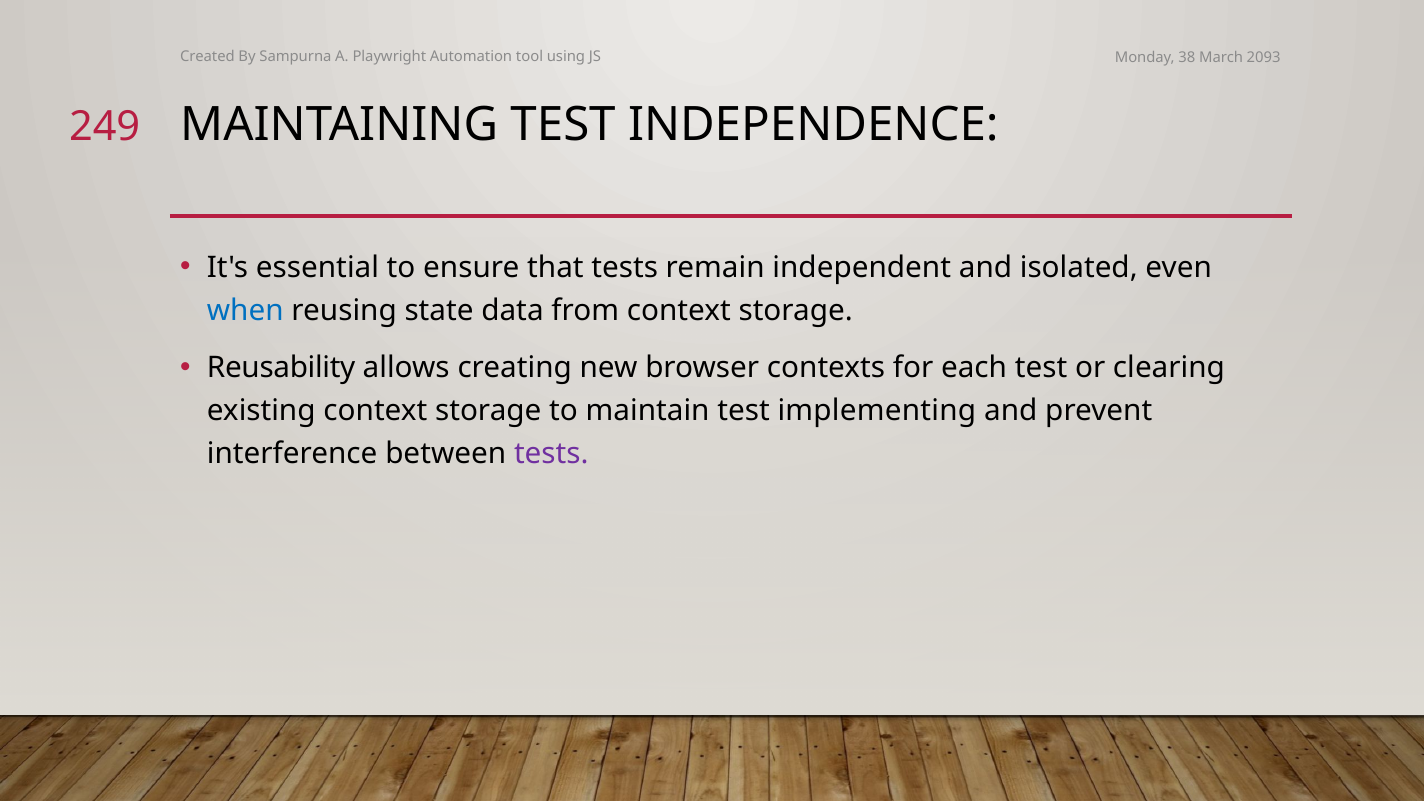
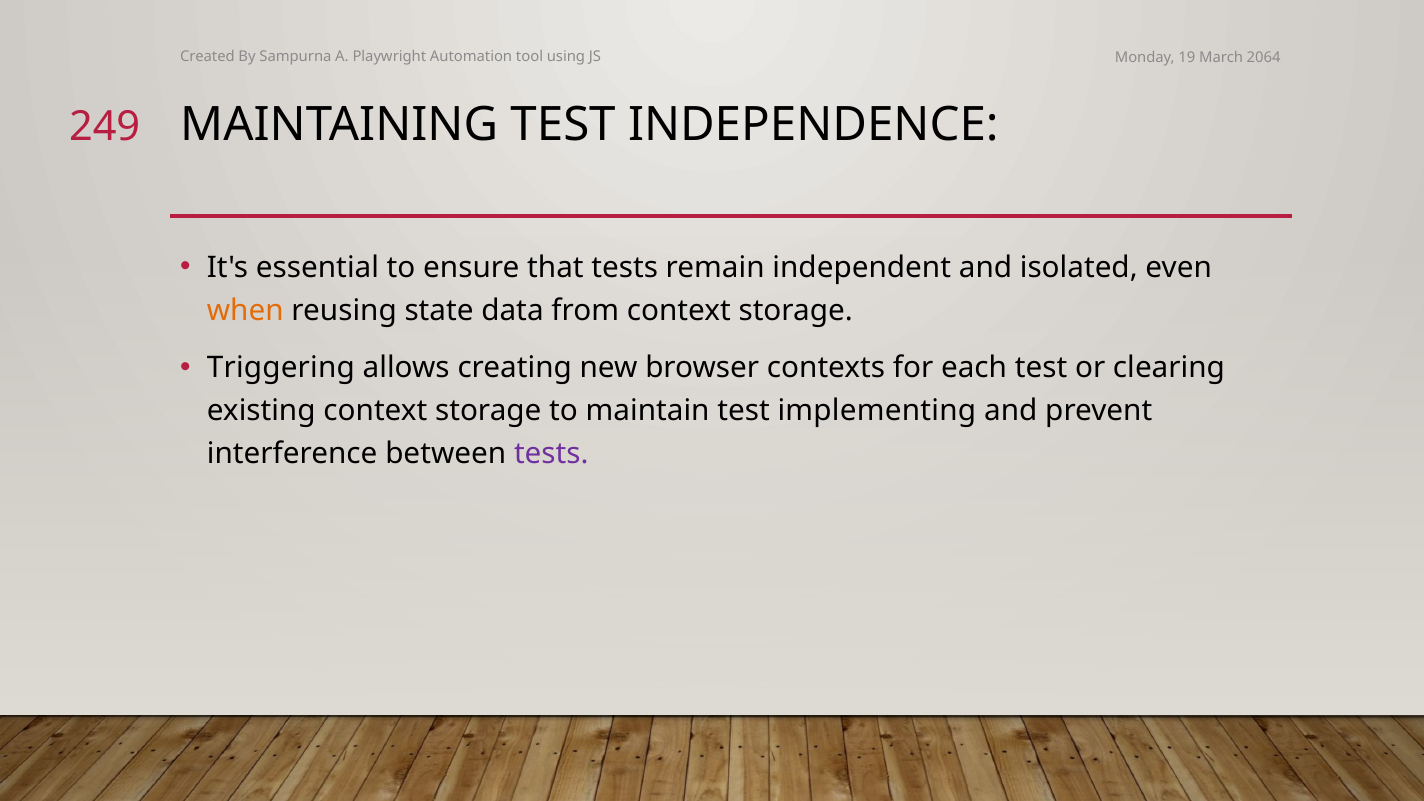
38: 38 -> 19
2093: 2093 -> 2064
when colour: blue -> orange
Reusability: Reusability -> Triggering
